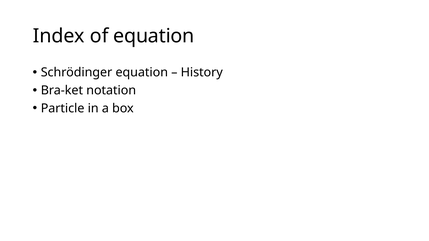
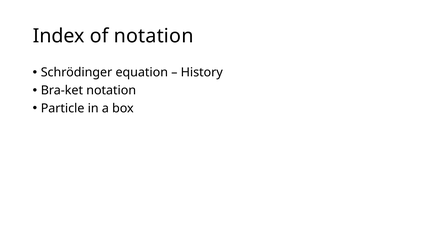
of equation: equation -> notation
